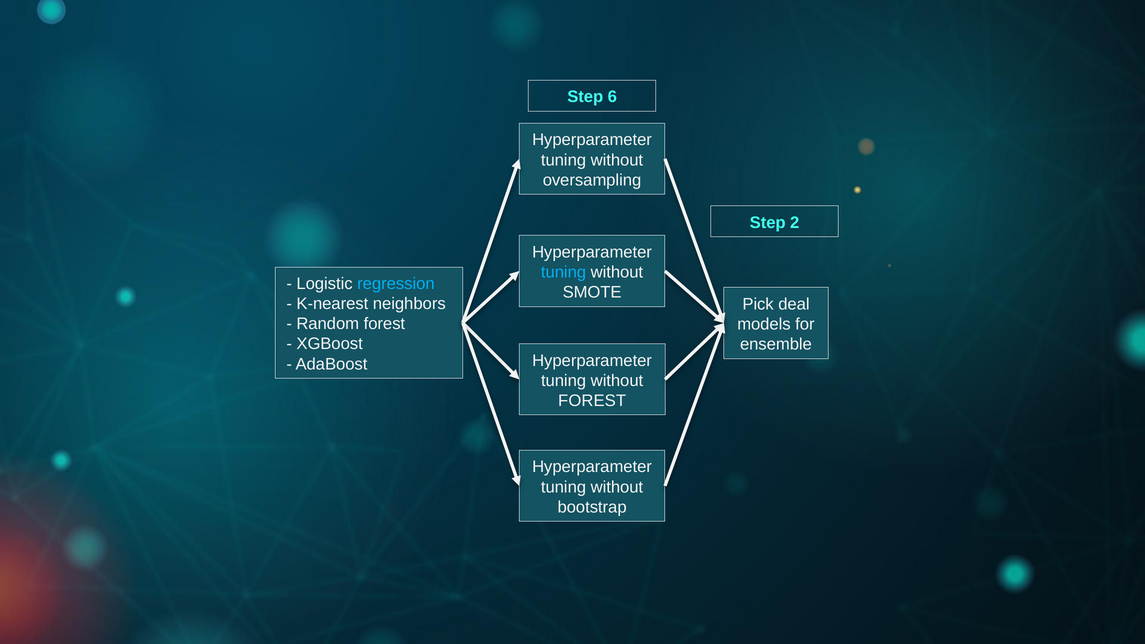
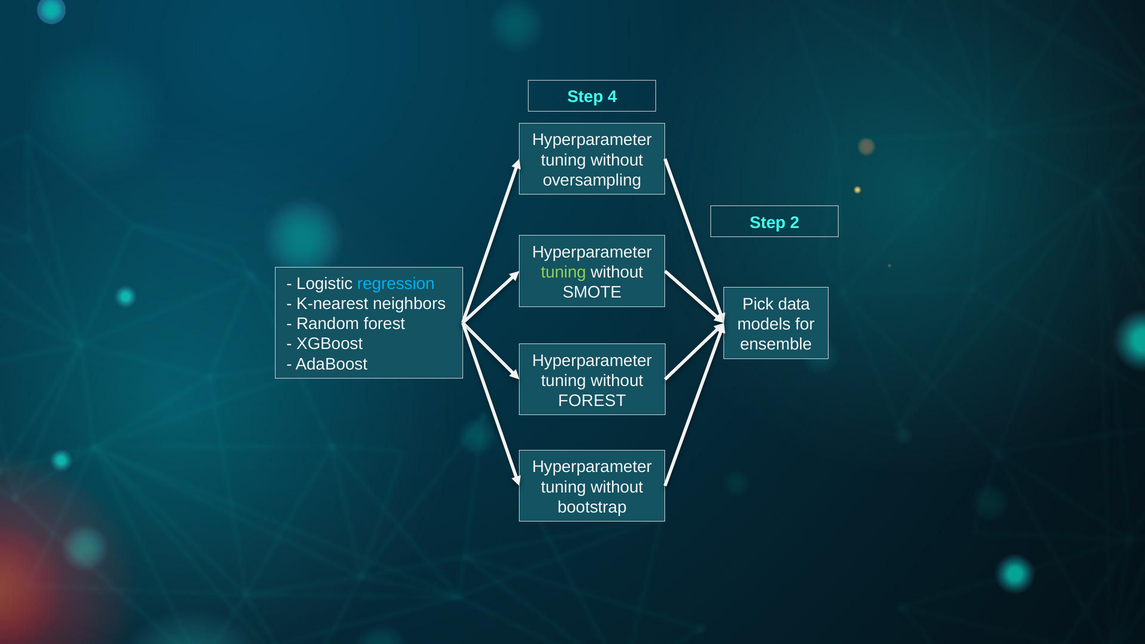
6: 6 -> 4
tuning at (564, 272) colour: light blue -> light green
deal: deal -> data
